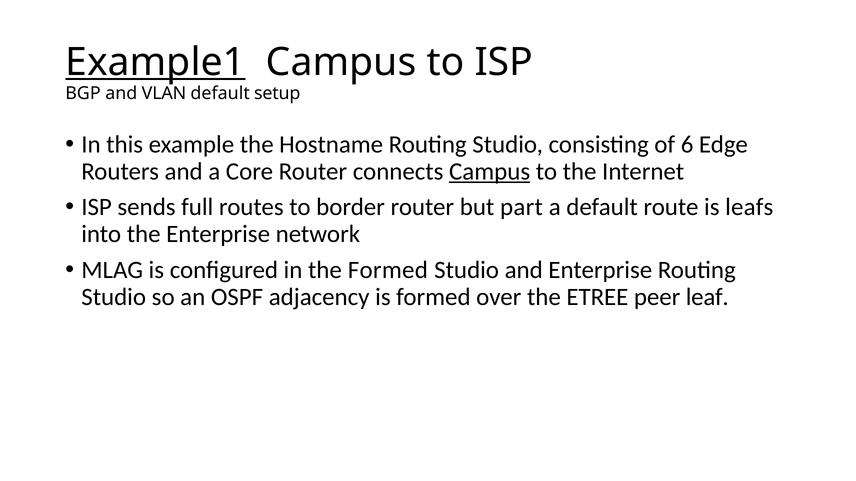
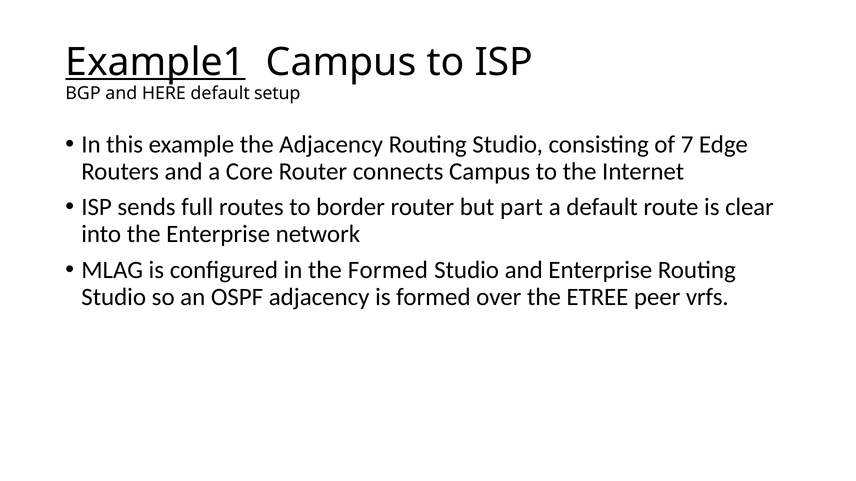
VLAN: VLAN -> HERE
the Hostname: Hostname -> Adjacency
6: 6 -> 7
Campus at (490, 172) underline: present -> none
leafs: leafs -> clear
leaf: leaf -> vrfs
